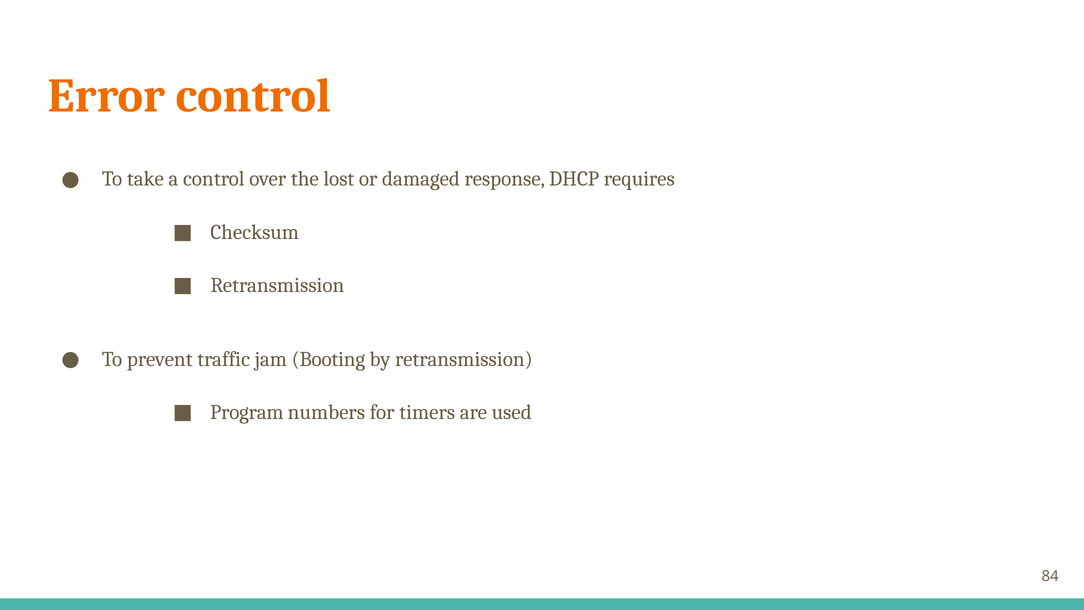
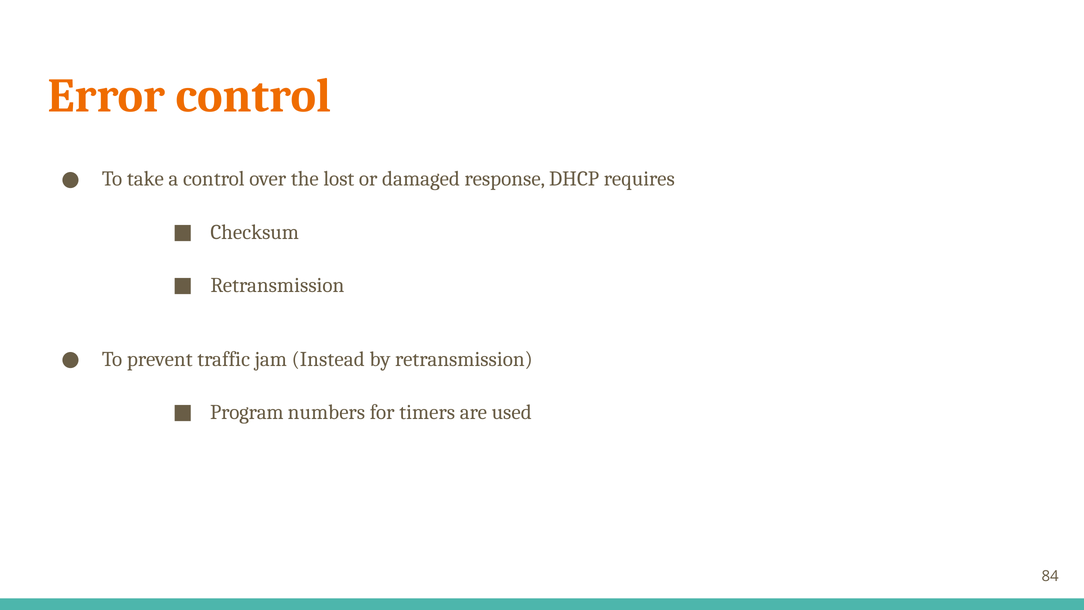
Booting: Booting -> Instead
